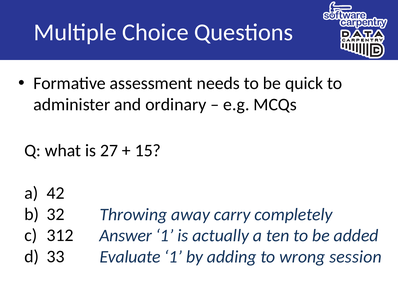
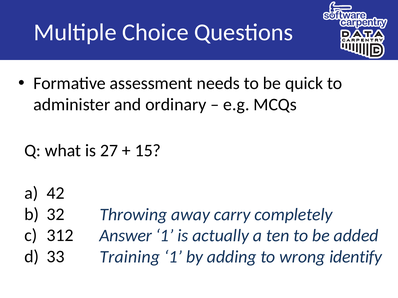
Evaluate: Evaluate -> Training
session: session -> identify
